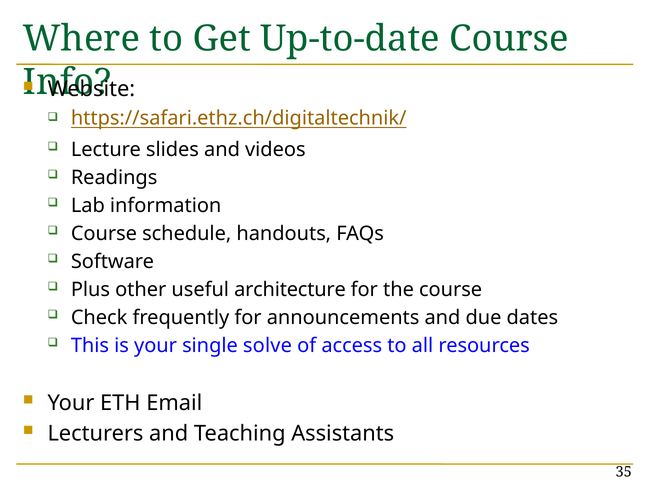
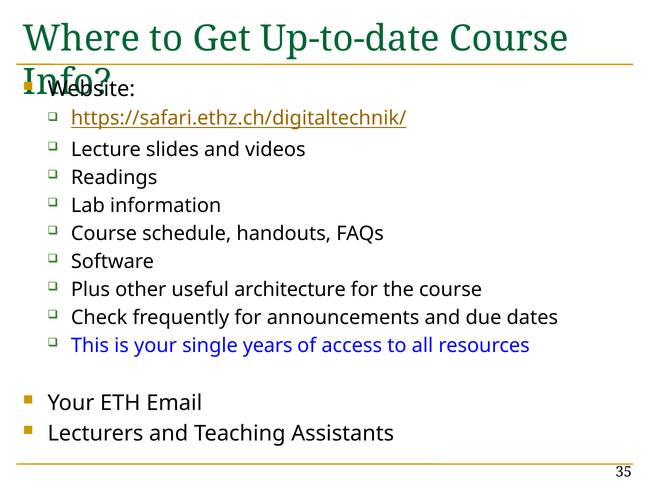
solve: solve -> years
